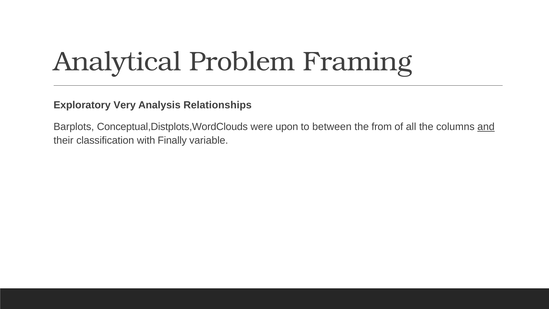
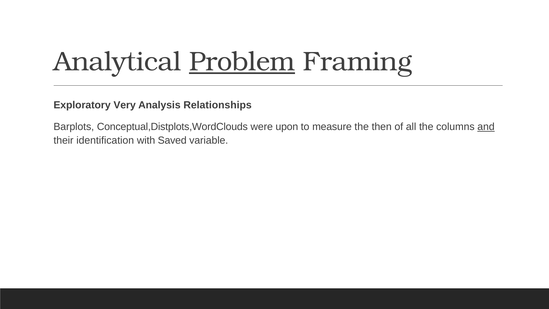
Problem underline: none -> present
between: between -> measure
from: from -> then
classification: classification -> identification
Finally: Finally -> Saved
